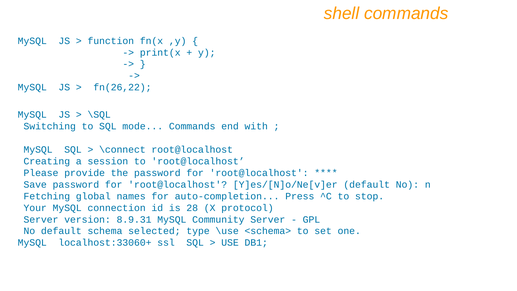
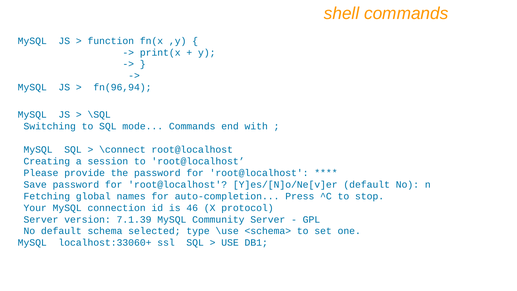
fn(26,22: fn(26,22 -> fn(96,94
28: 28 -> 46
8.9.31: 8.9.31 -> 7.1.39
